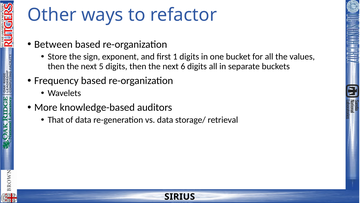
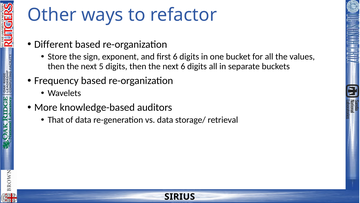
Between: Between -> Different
first 1: 1 -> 6
